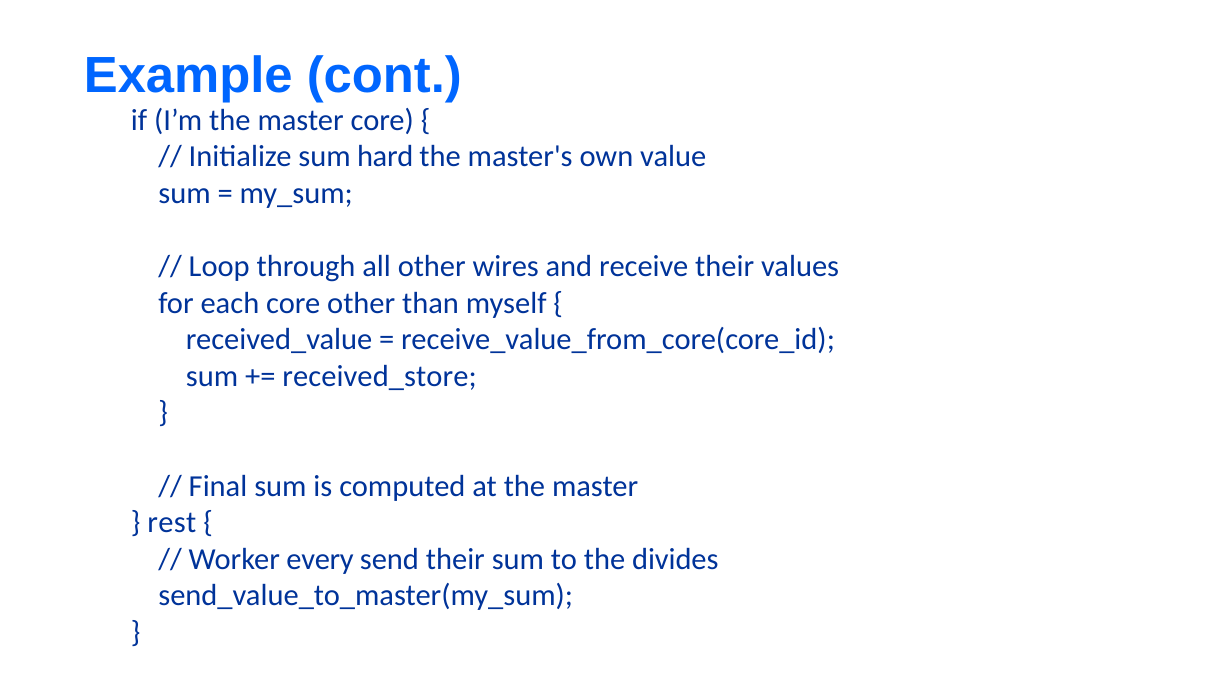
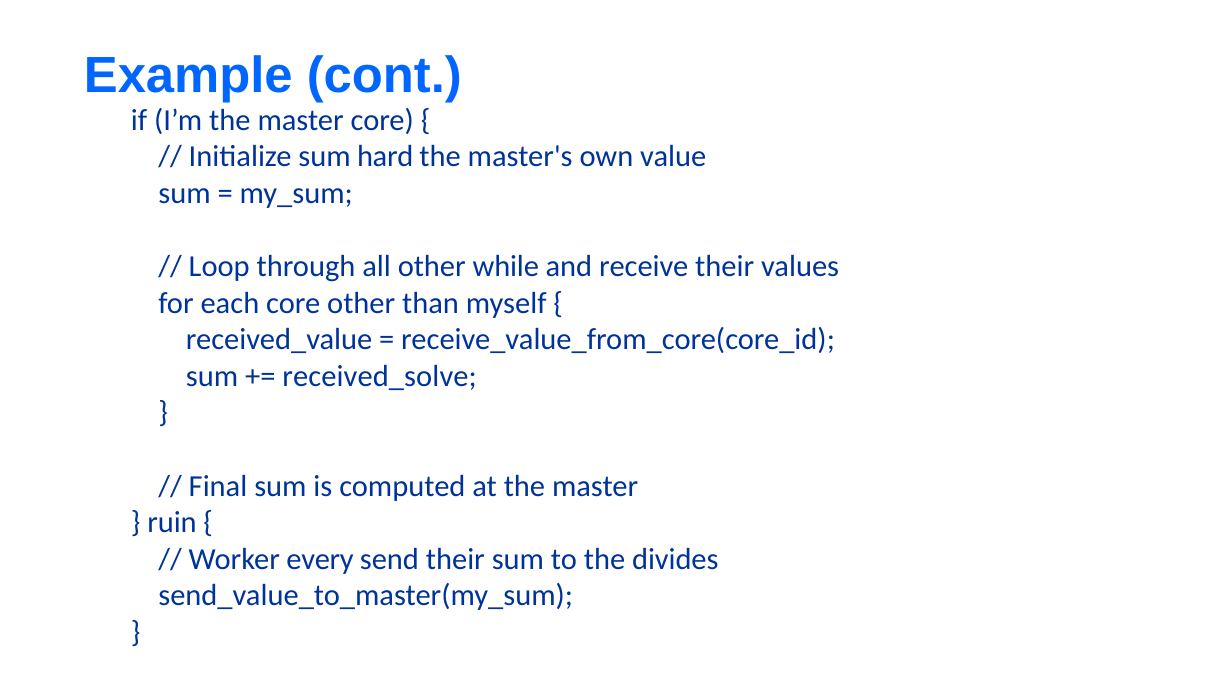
wires: wires -> while
received_store: received_store -> received_solve
rest: rest -> ruin
